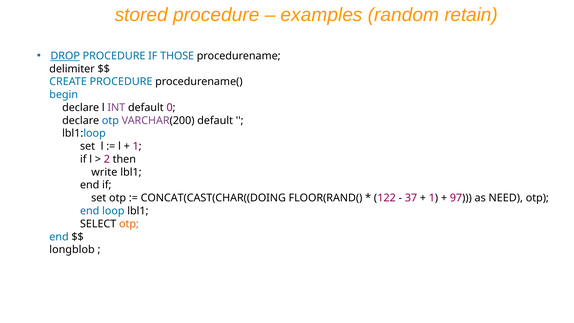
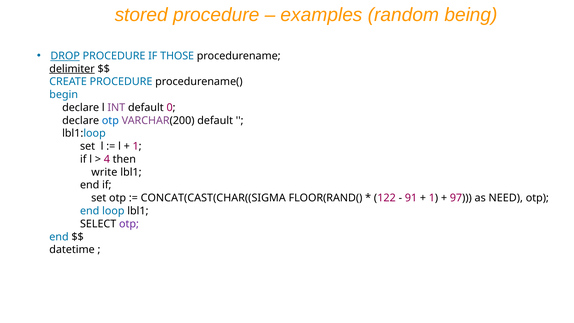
retain: retain -> being
delimiter underline: none -> present
2: 2 -> 4
CONCAT(CAST(CHAR((DOING: CONCAT(CAST(CHAR((DOING -> CONCAT(CAST(CHAR((SIGMA
37: 37 -> 91
otp at (129, 224) colour: orange -> purple
longblob: longblob -> datetime
